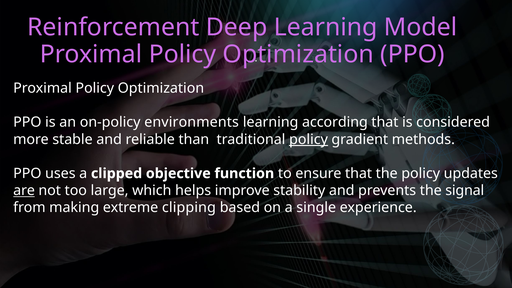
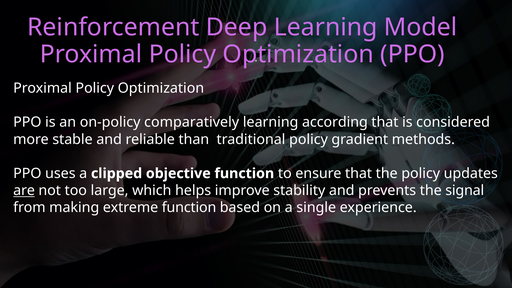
environments: environments -> comparatively
policy at (308, 139) underline: present -> none
extreme clipping: clipping -> function
